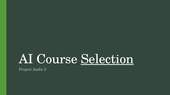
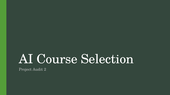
Selection underline: present -> none
